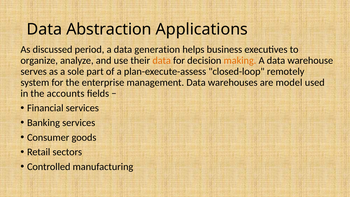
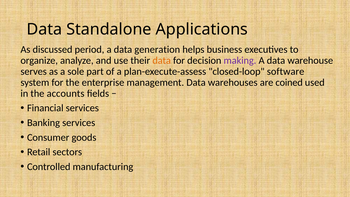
Abstraction: Abstraction -> Standalone
making colour: orange -> purple
remotely: remotely -> software
model: model -> coined
